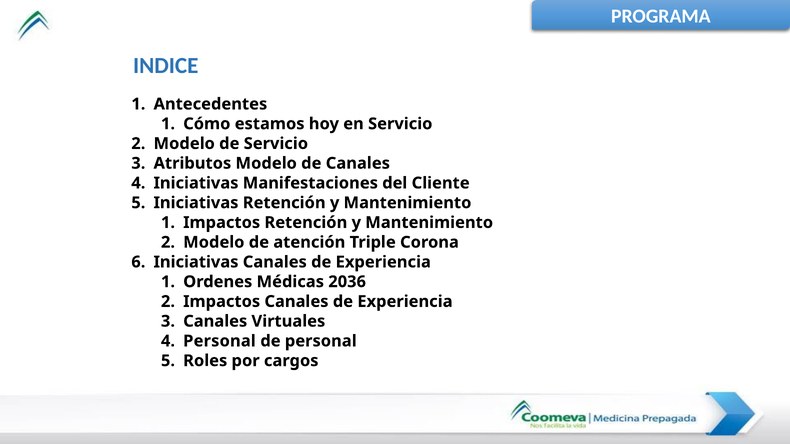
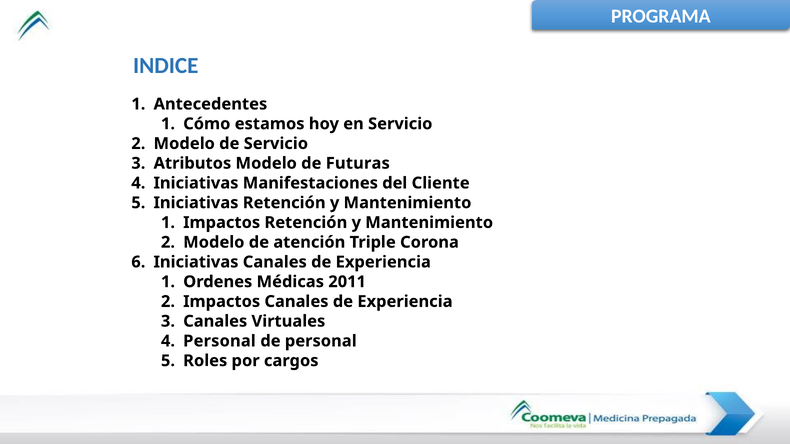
de Canales: Canales -> Futuras
2036: 2036 -> 2011
